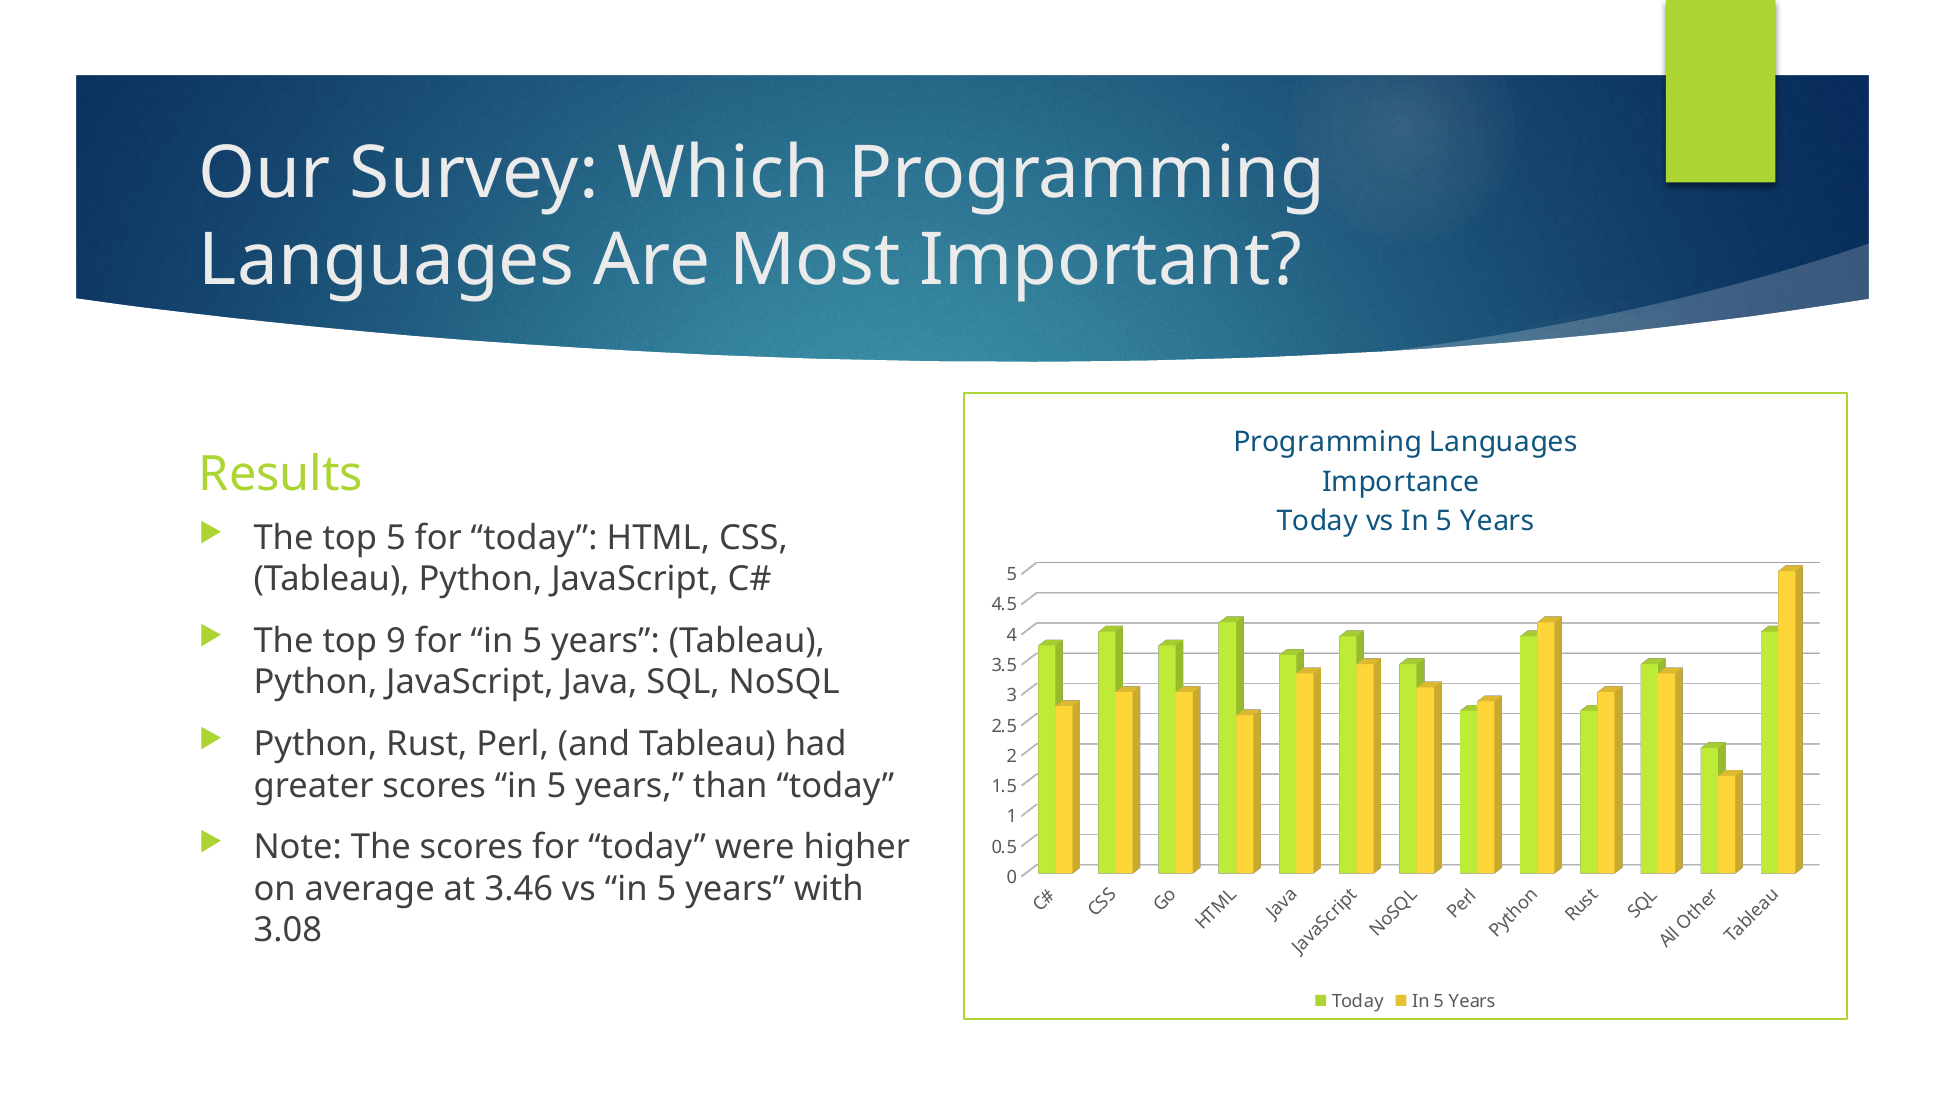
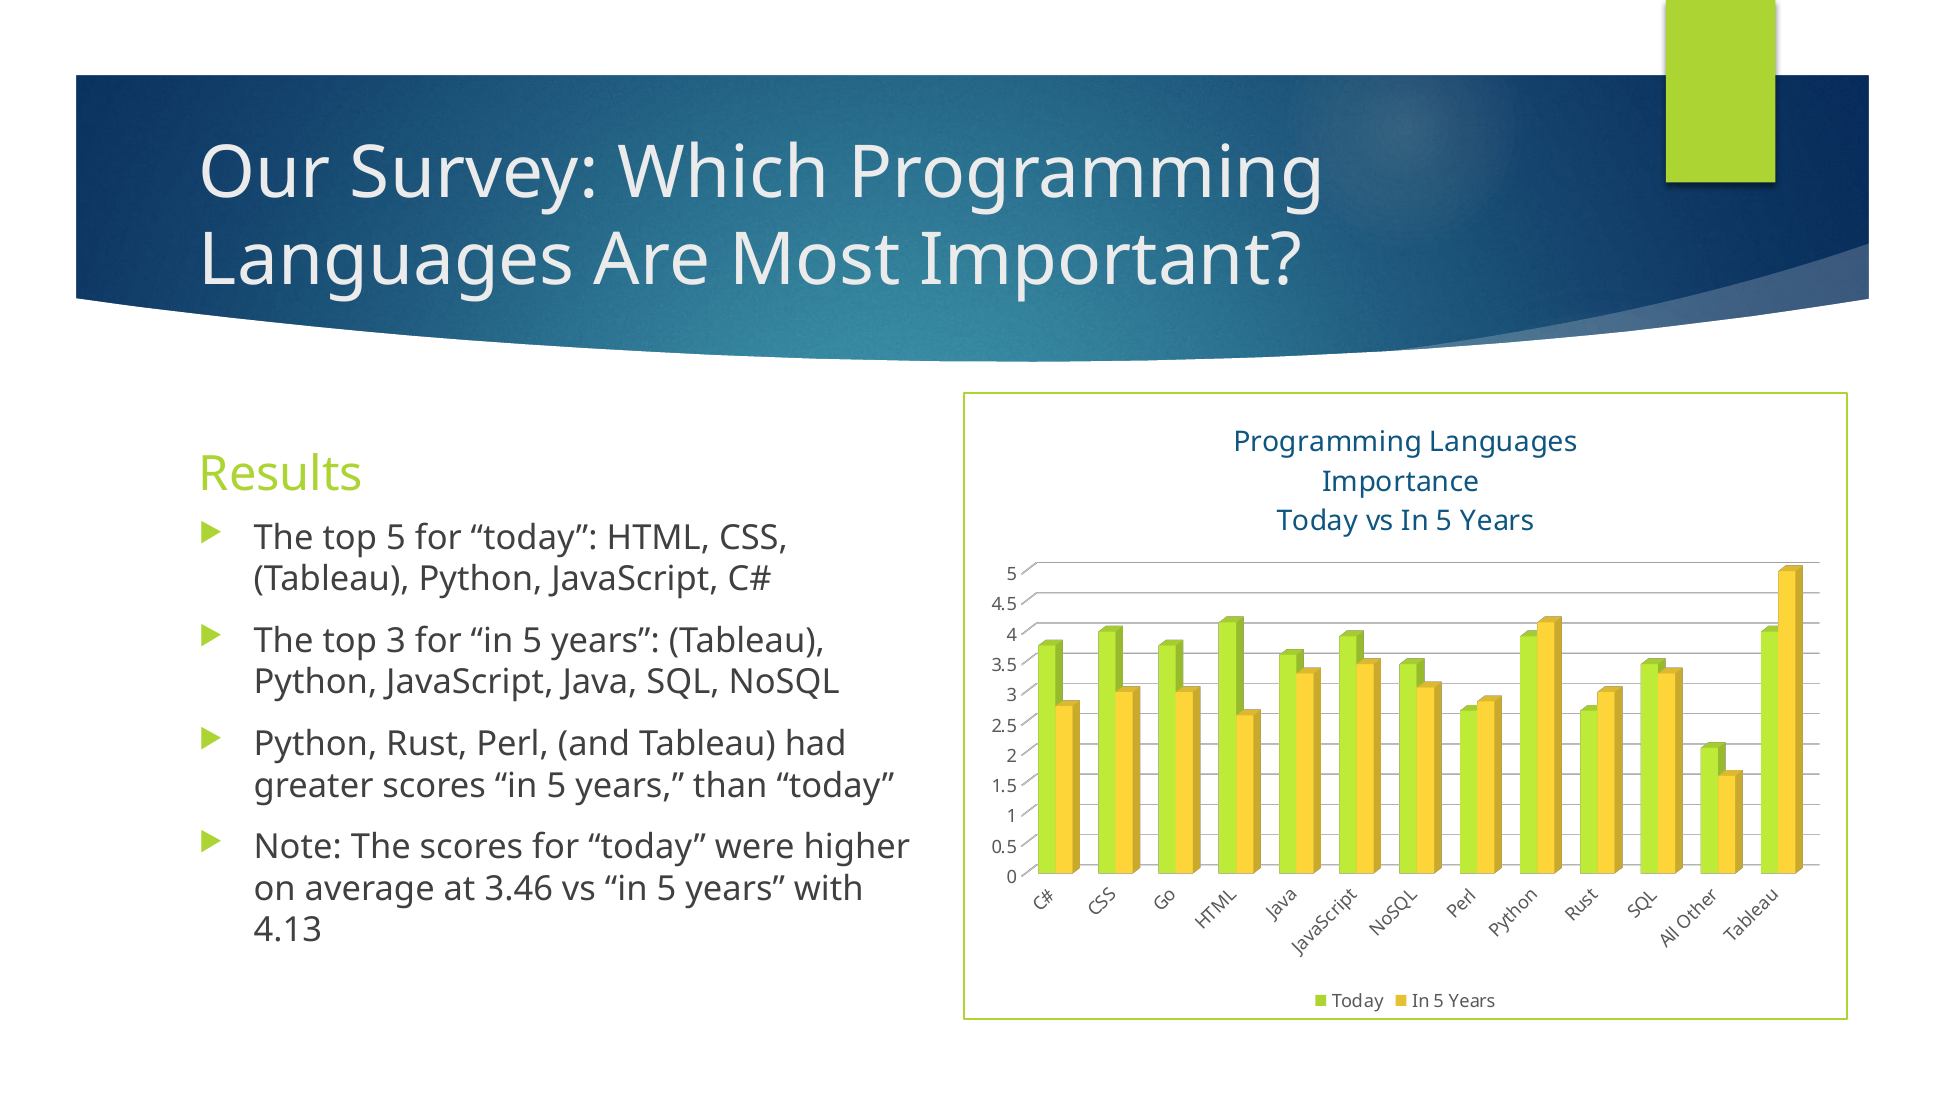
top 9: 9 -> 3
3.08: 3.08 -> 4.13
